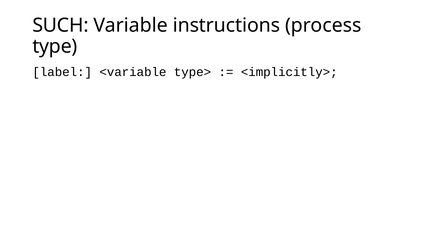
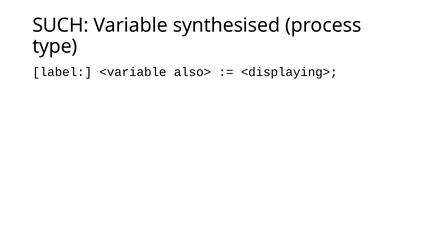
instructions: instructions -> synthesised
type>: type> -> also>
<implicitly>: <implicitly> -> <displaying>
